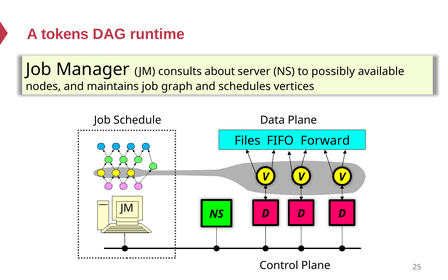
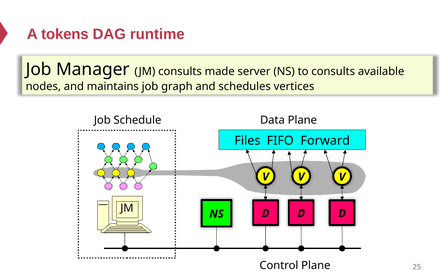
about: about -> made
to possibly: possibly -> consults
